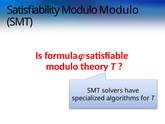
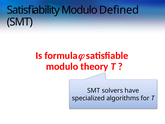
Modulo Modulo: Modulo -> Defined
